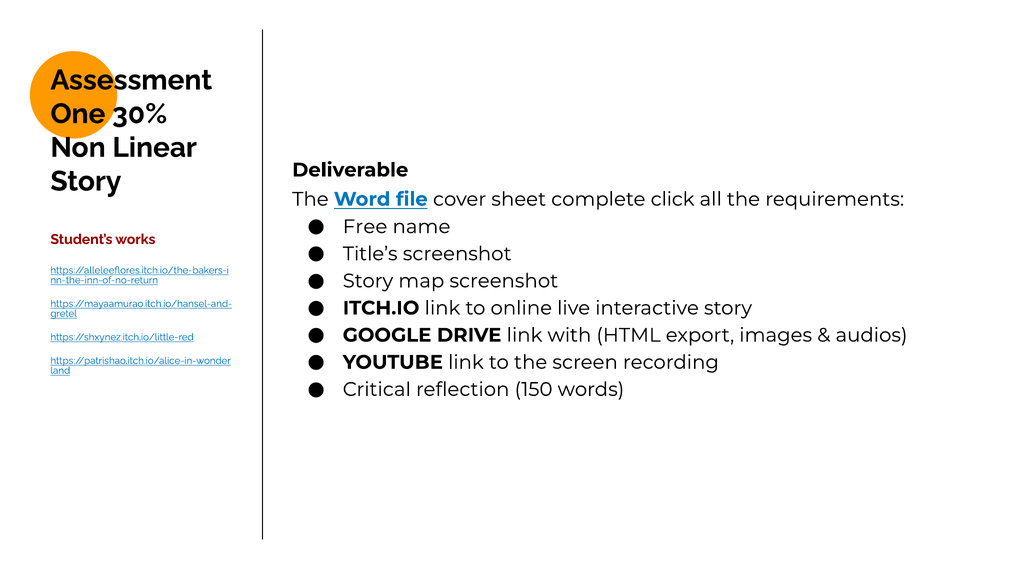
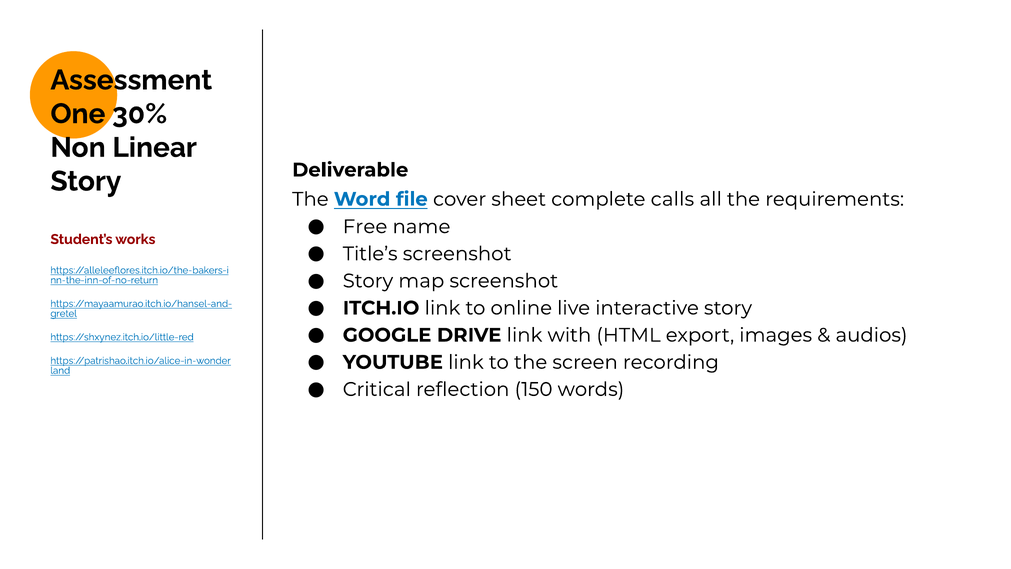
click: click -> calls
